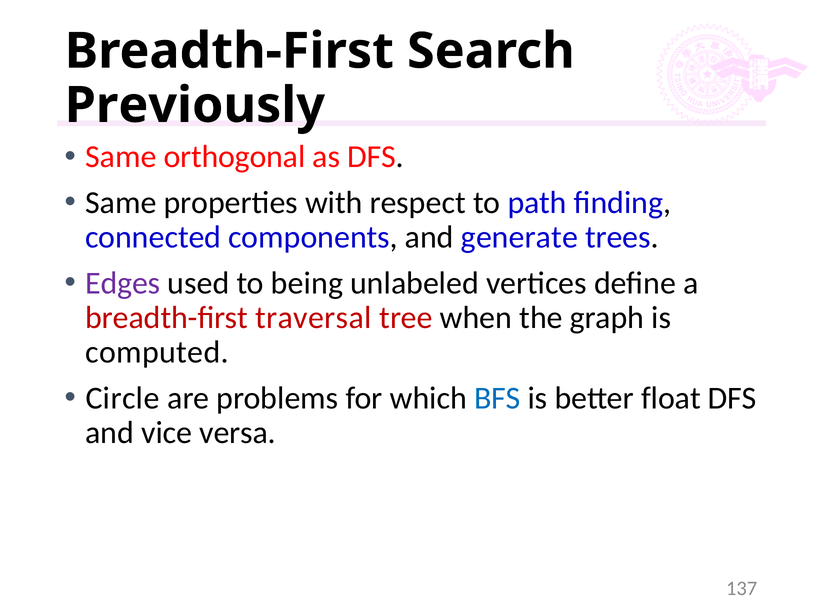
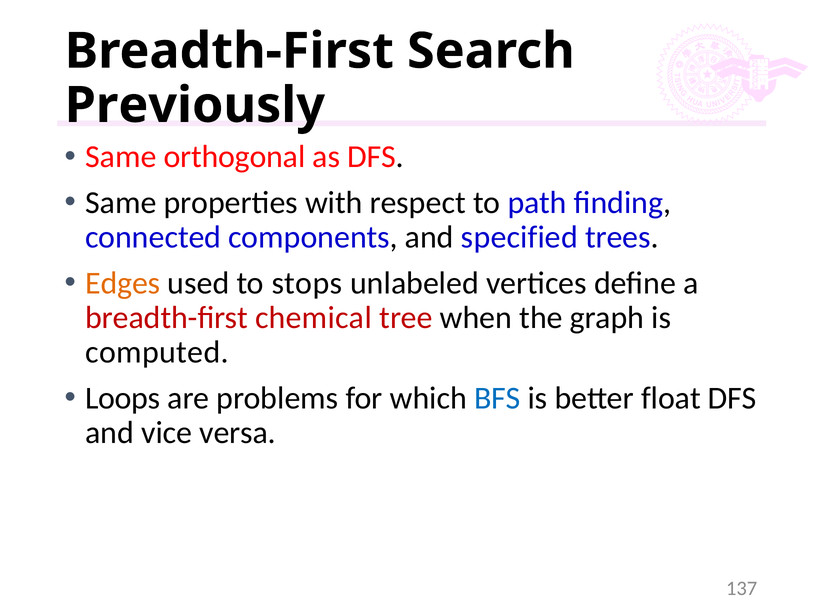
generate: generate -> specified
Edges colour: purple -> orange
being: being -> stops
traversal: traversal -> chemical
Circle: Circle -> Loops
